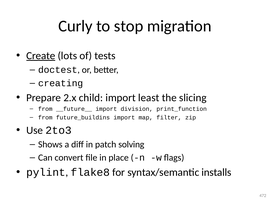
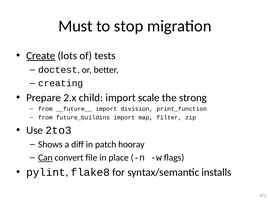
Curly: Curly -> Must
least: least -> scale
slicing: slicing -> strong
solving: solving -> hooray
Can underline: none -> present
